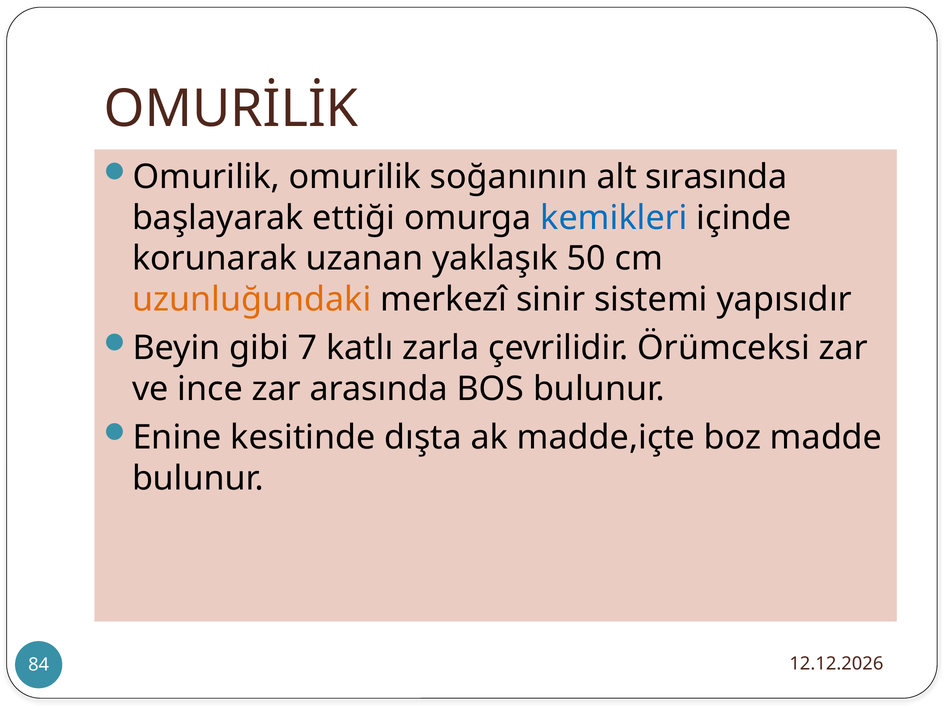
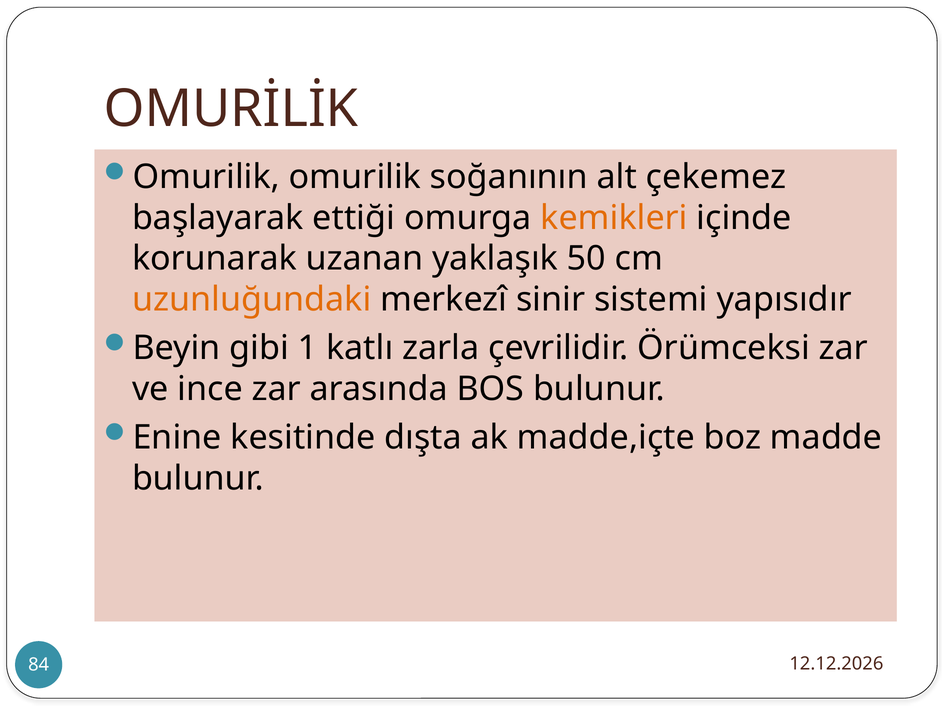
sırasında: sırasında -> çekemez
kemikleri colour: blue -> orange
7: 7 -> 1
